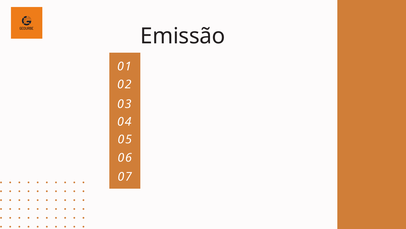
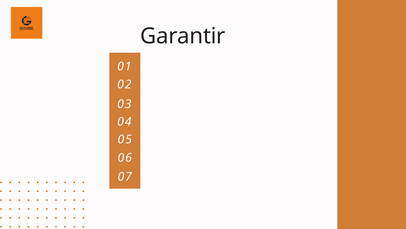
Emissão: Emissão -> Garantir
